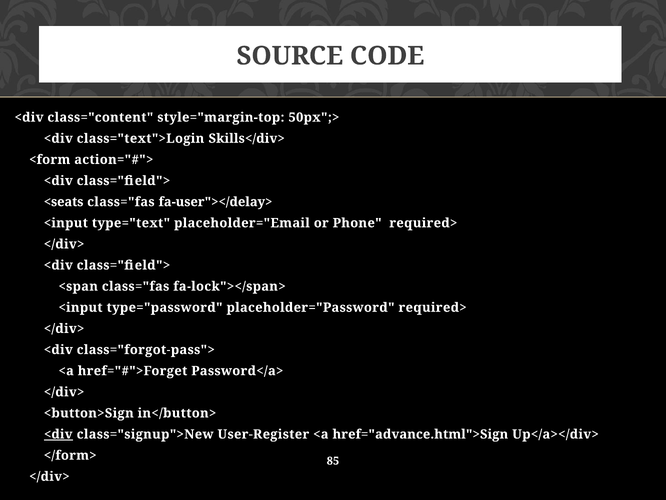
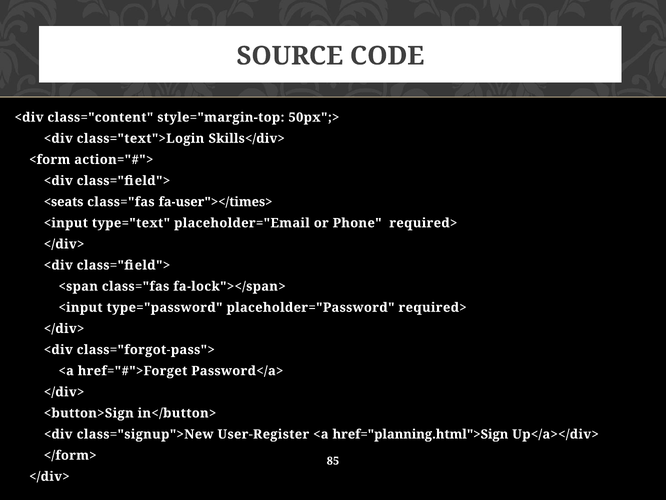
fa-user"></delay>: fa-user"></delay> -> fa-user"></times>
<div at (58, 434) underline: present -> none
href="advance.html">Sign: href="advance.html">Sign -> href="planning.html">Sign
